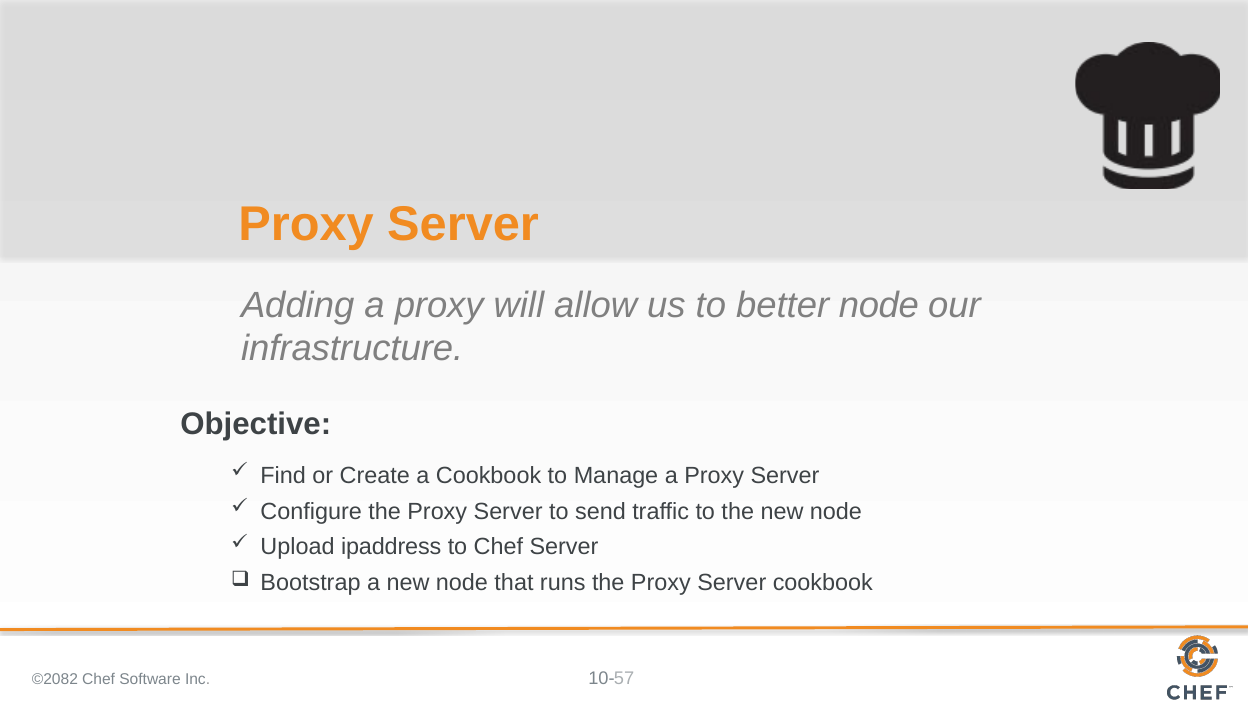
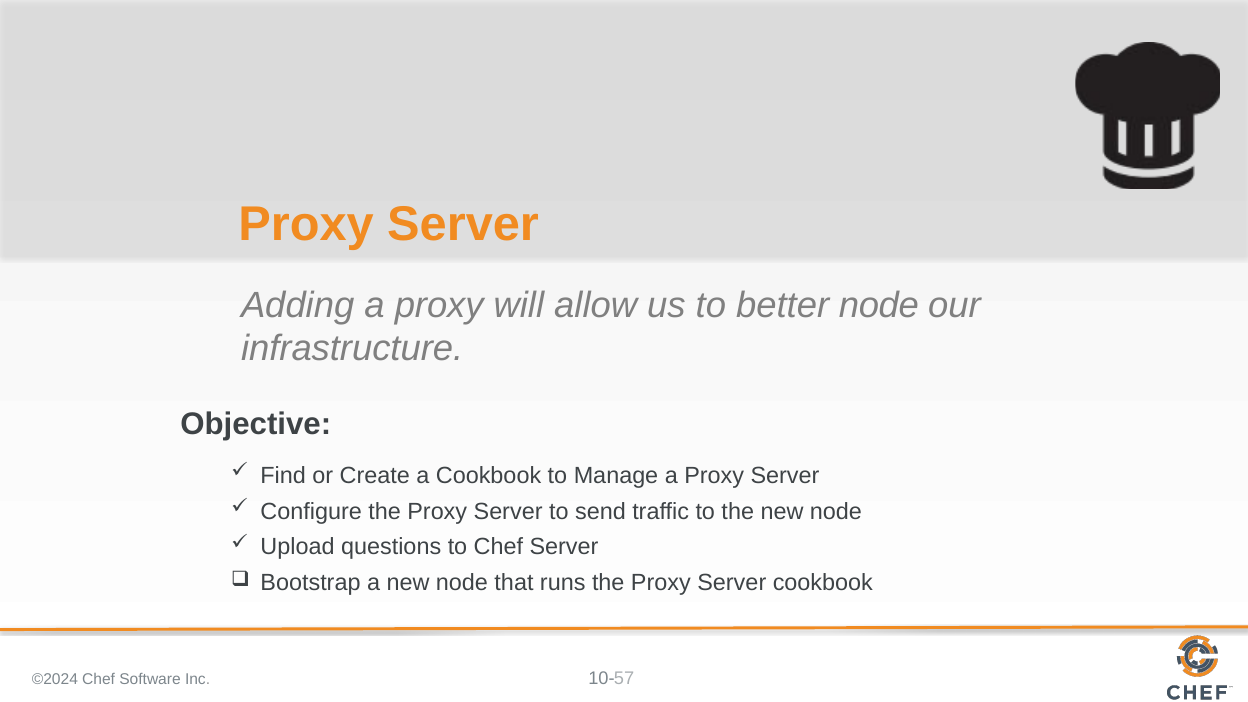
ipaddress: ipaddress -> questions
©2082: ©2082 -> ©2024
